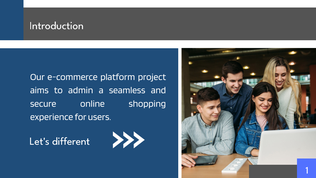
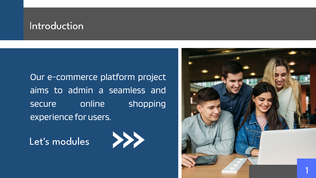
different: different -> modules
